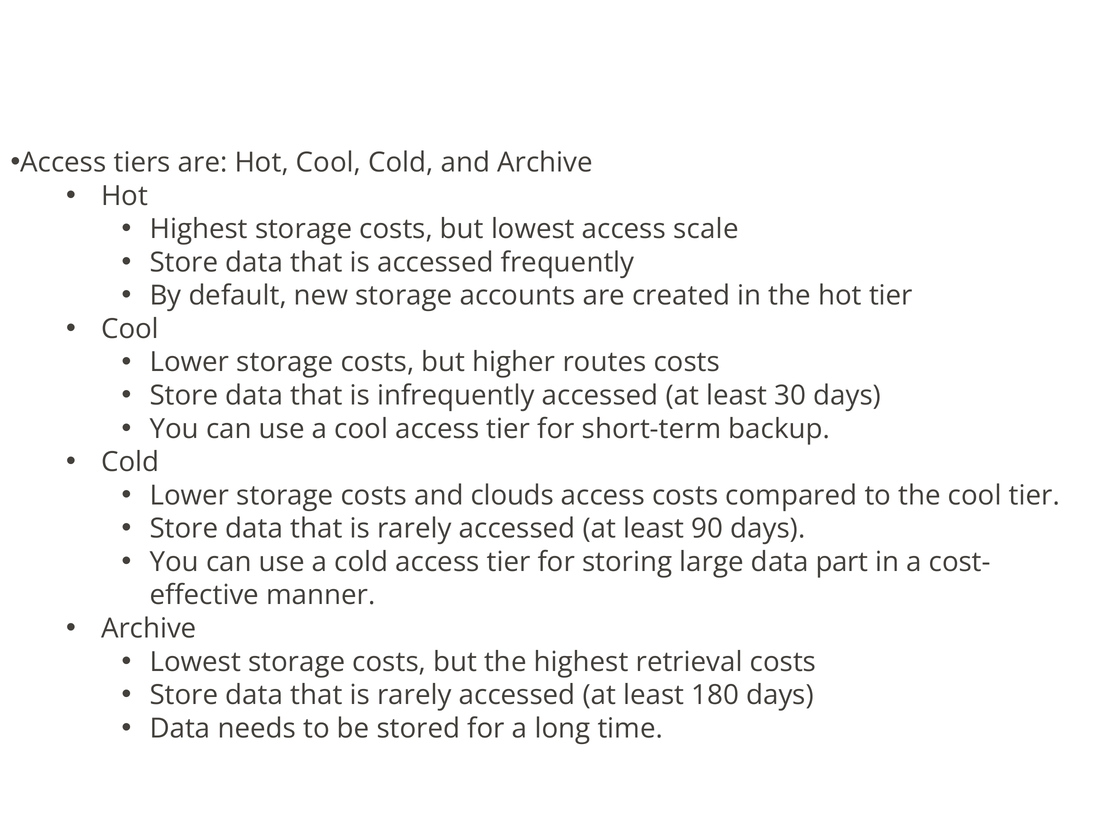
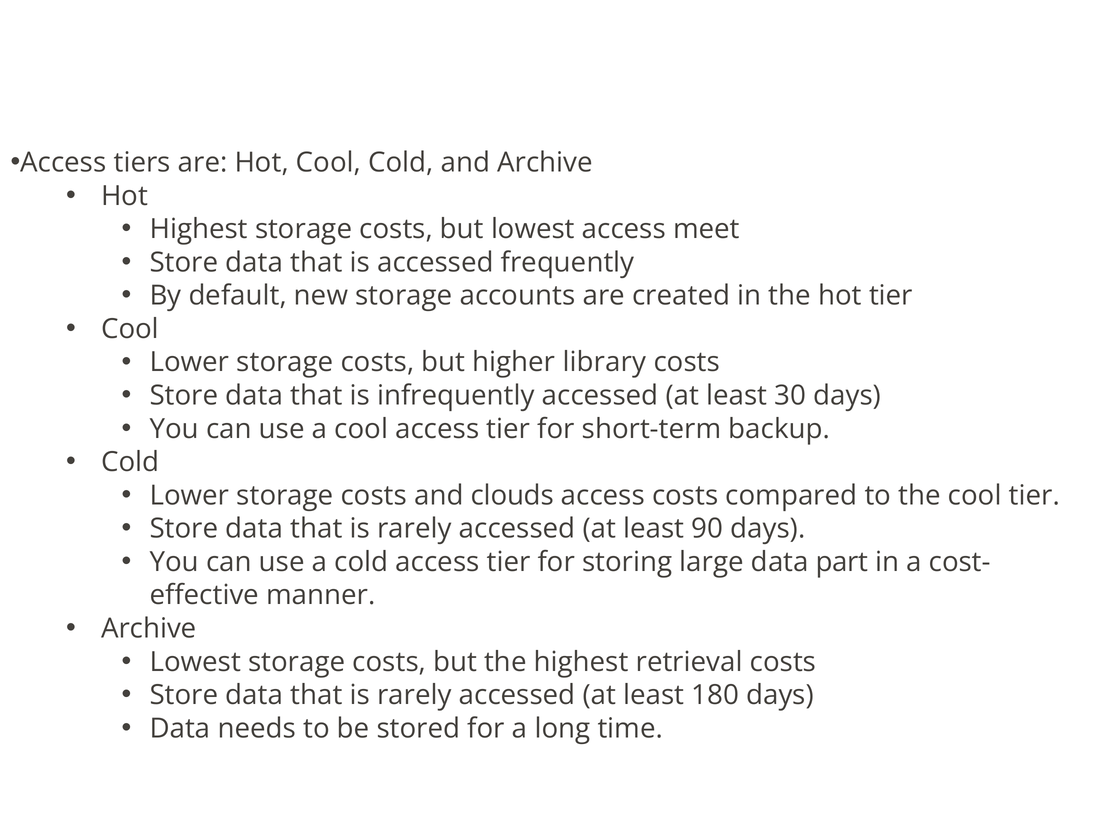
scale: scale -> meet
routes: routes -> library
